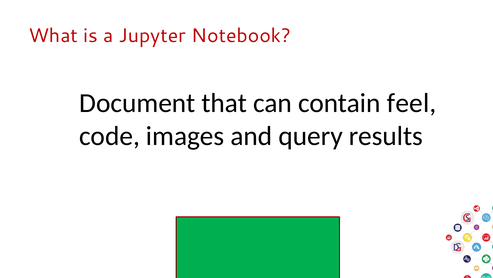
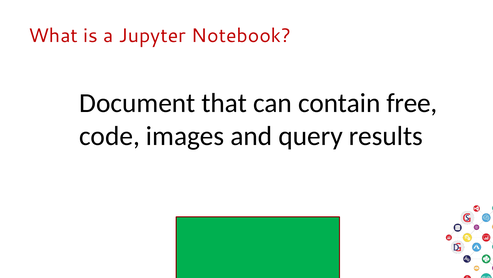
feel: feel -> free
